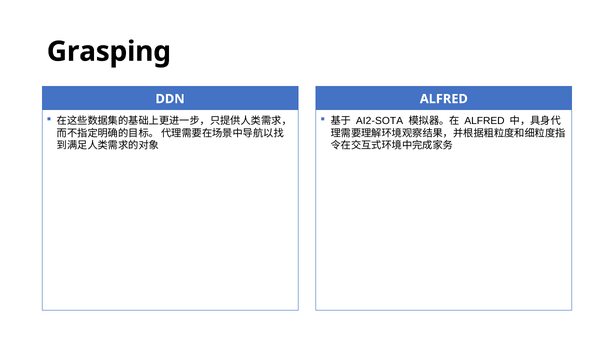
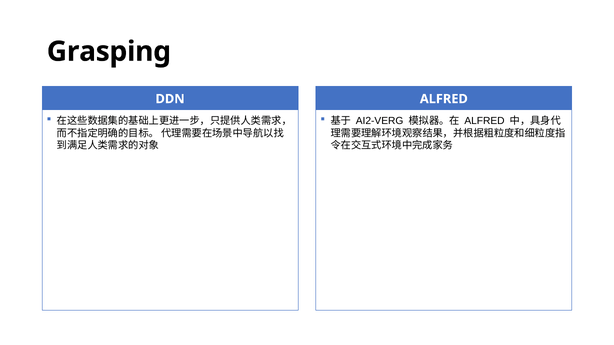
AI2-SOTA: AI2-SOTA -> AI2-VERG
